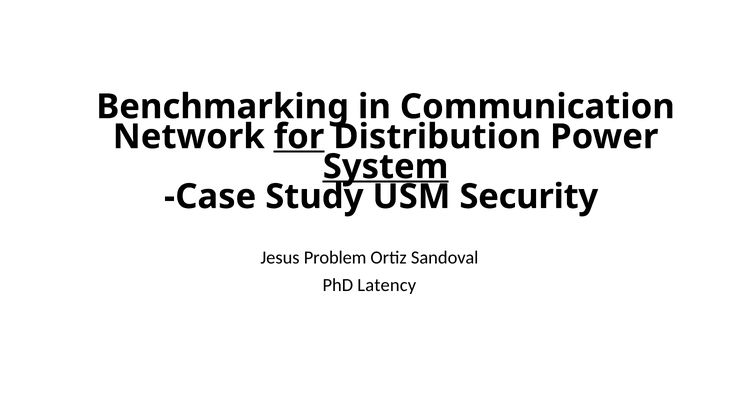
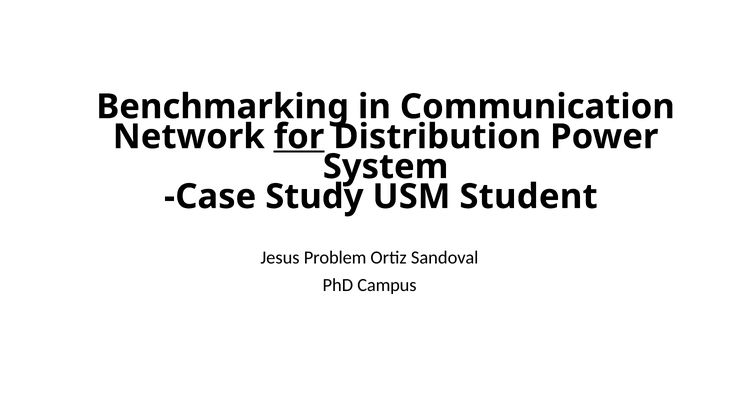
System underline: present -> none
Security: Security -> Student
Latency: Latency -> Campus
